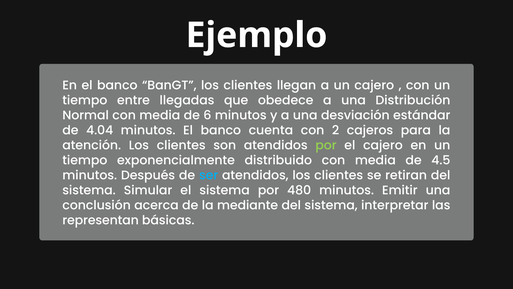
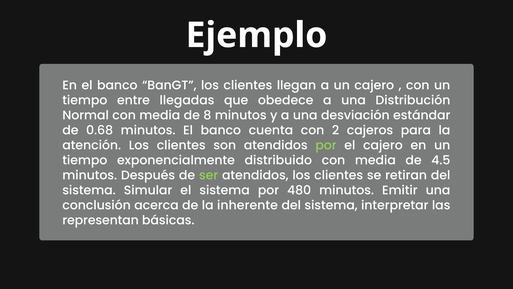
6: 6 -> 8
4.04: 4.04 -> 0.68
ser colour: light blue -> light green
mediante: mediante -> inherente
